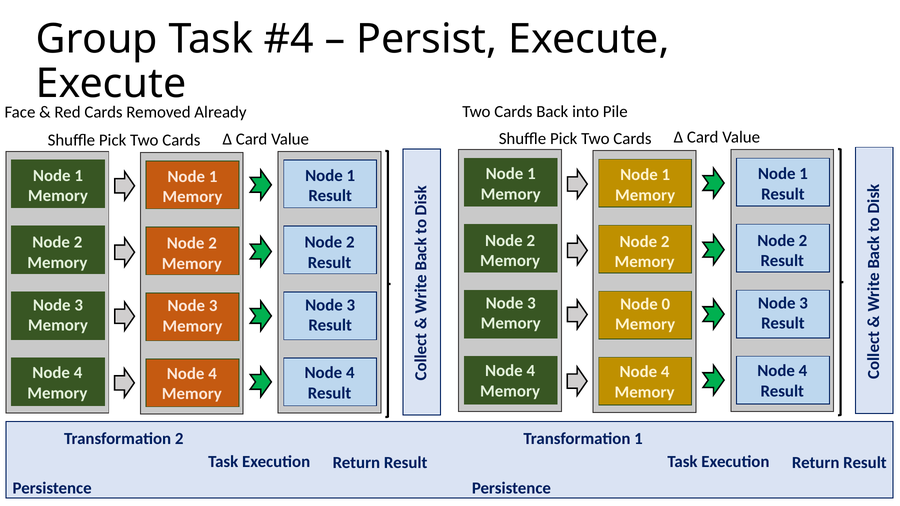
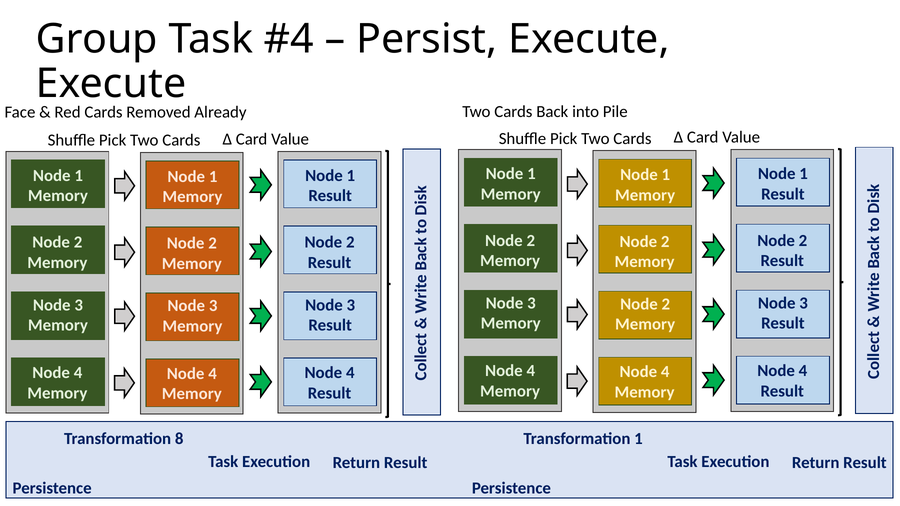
0 at (666, 304): 0 -> 2
Transformation 2: 2 -> 8
